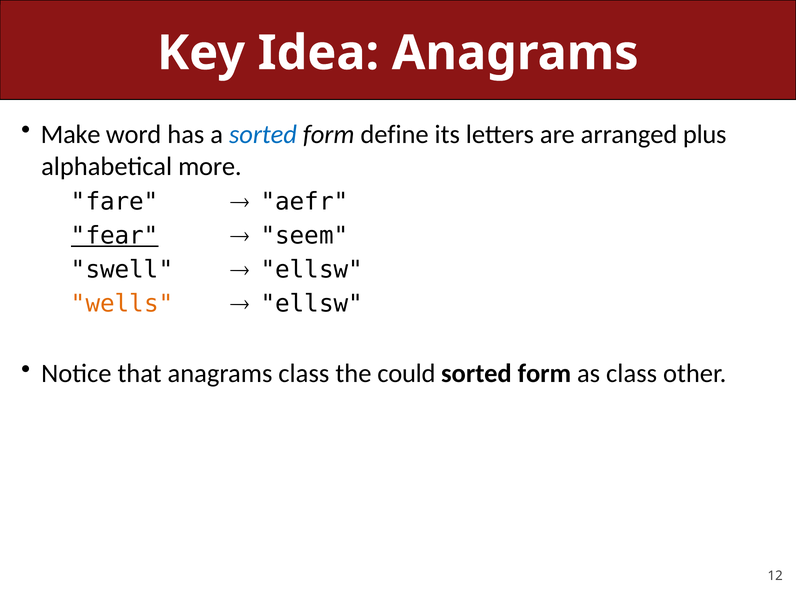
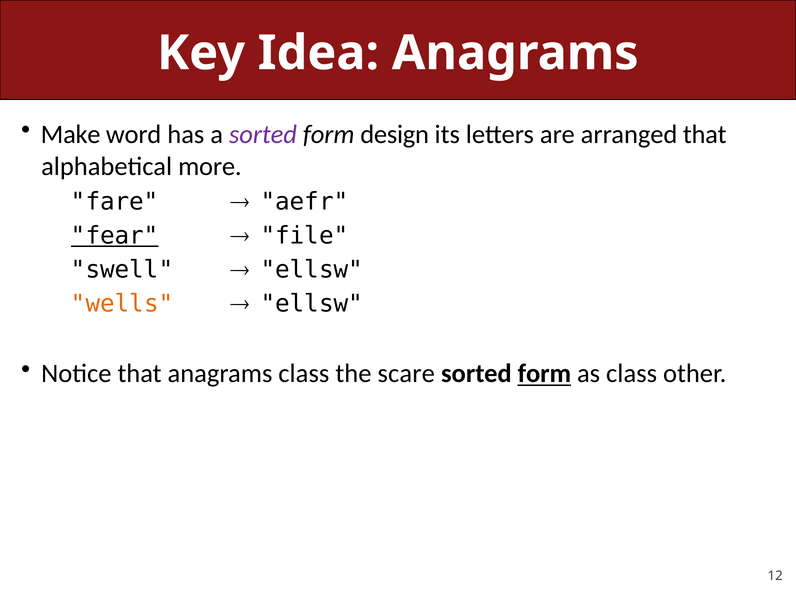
sorted at (263, 135) colour: blue -> purple
define: define -> design
arranged plus: plus -> that
seem: seem -> file
could: could -> scare
form at (544, 374) underline: none -> present
